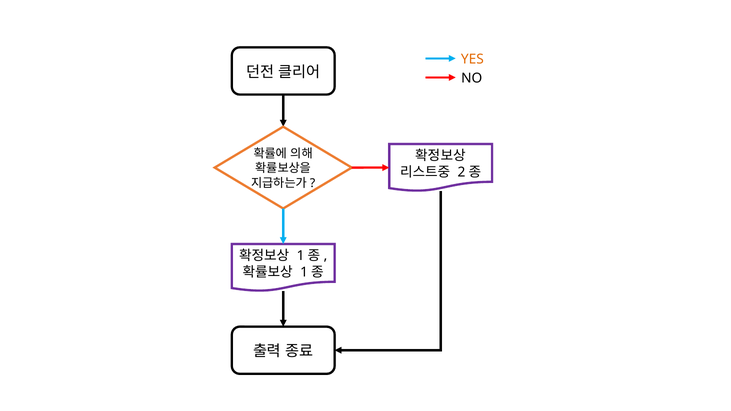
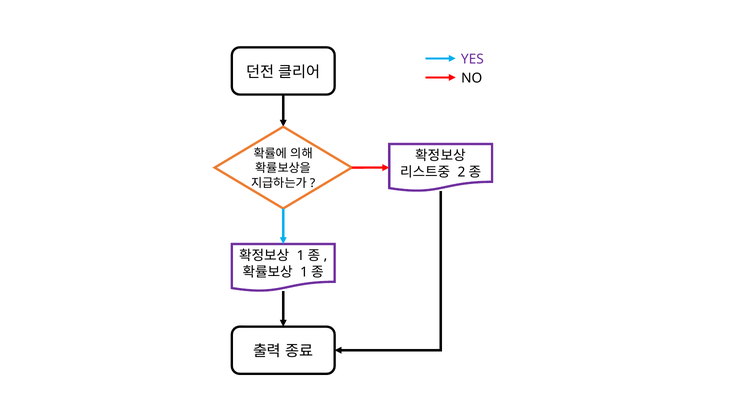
YES colour: orange -> purple
